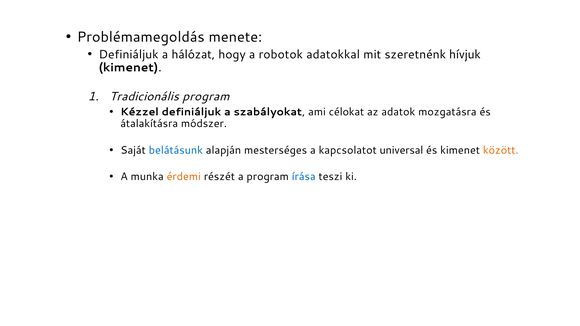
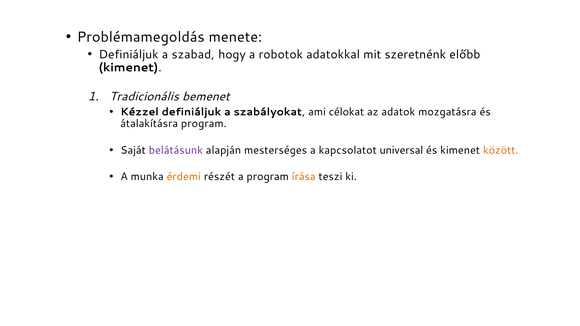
hálózat: hálózat -> szabad
hívjuk: hívjuk -> előbb
Tradicionális program: program -> bemenet
átalakításra módszer: módszer -> program
belátásunk colour: blue -> purple
írása colour: blue -> orange
